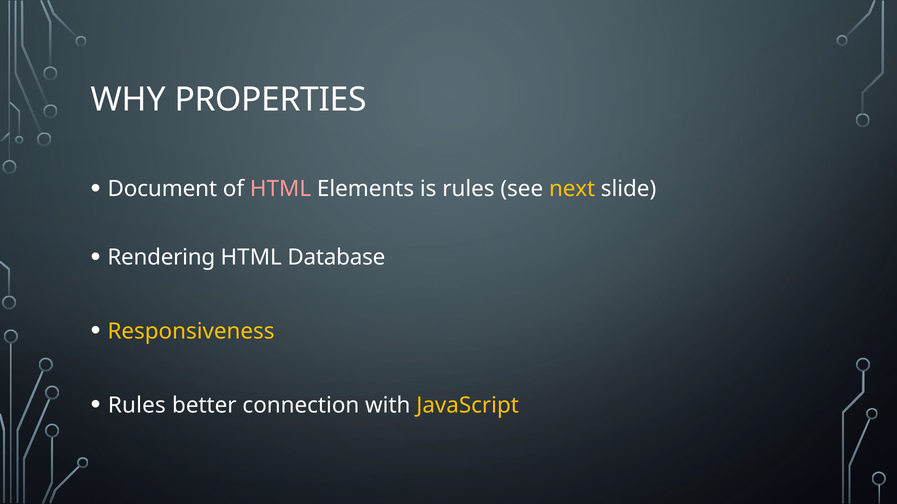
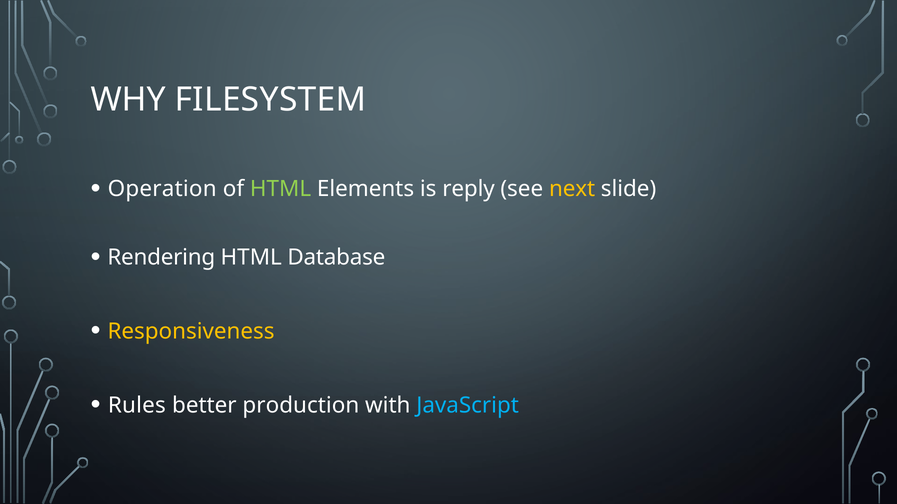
PROPERTIES: PROPERTIES -> FILESYSTEM
Document: Document -> Operation
HTML at (281, 189) colour: pink -> light green
is rules: rules -> reply
connection: connection -> production
JavaScript colour: yellow -> light blue
